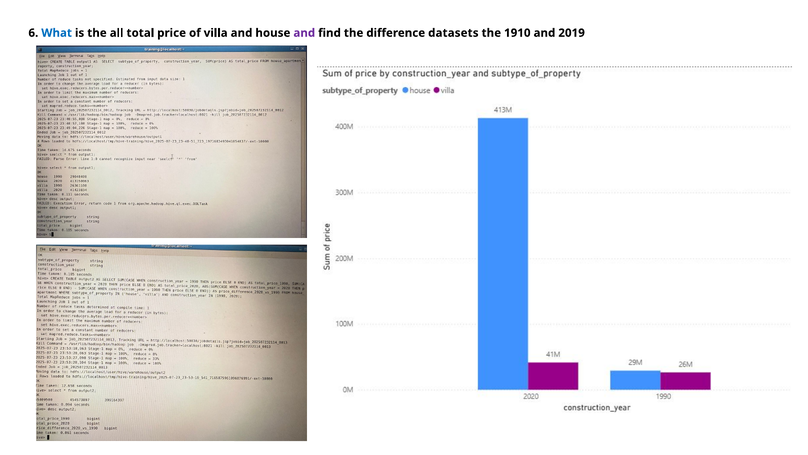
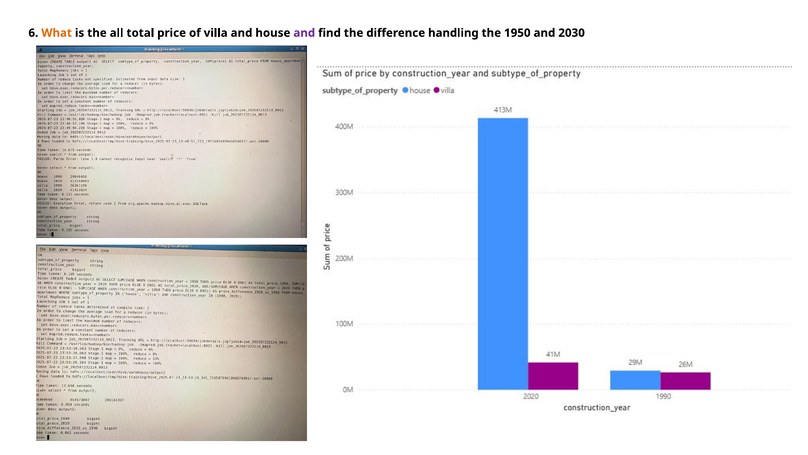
What colour: blue -> orange
datasets: datasets -> handling
1910: 1910 -> 1950
2019: 2019 -> 2030
